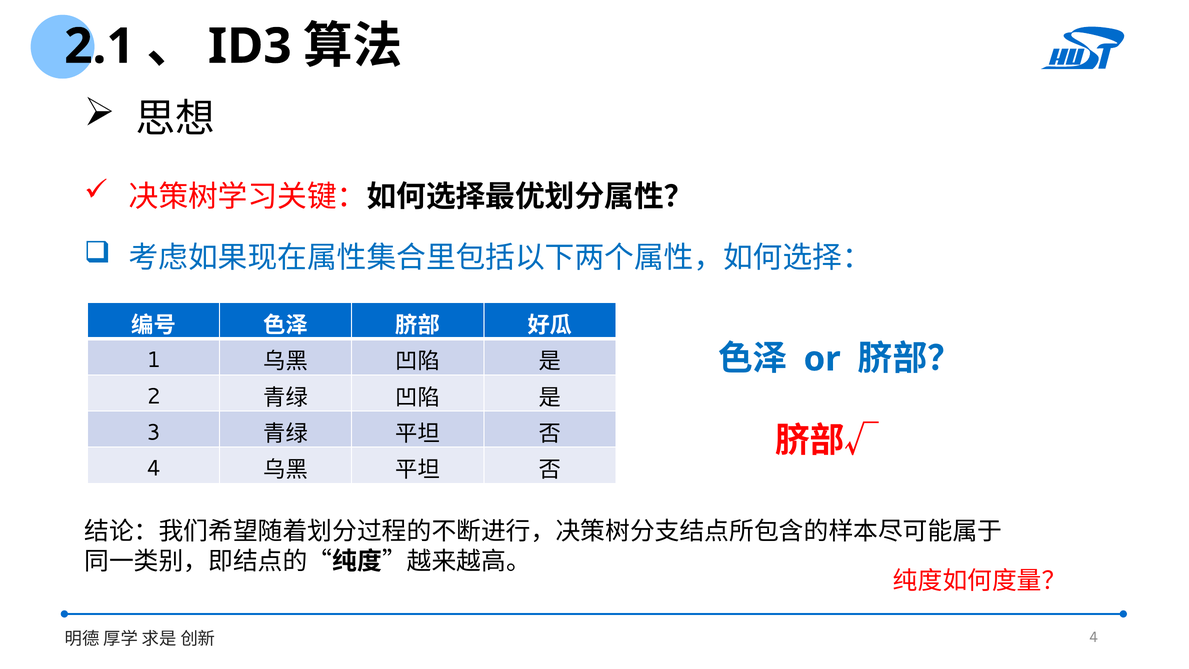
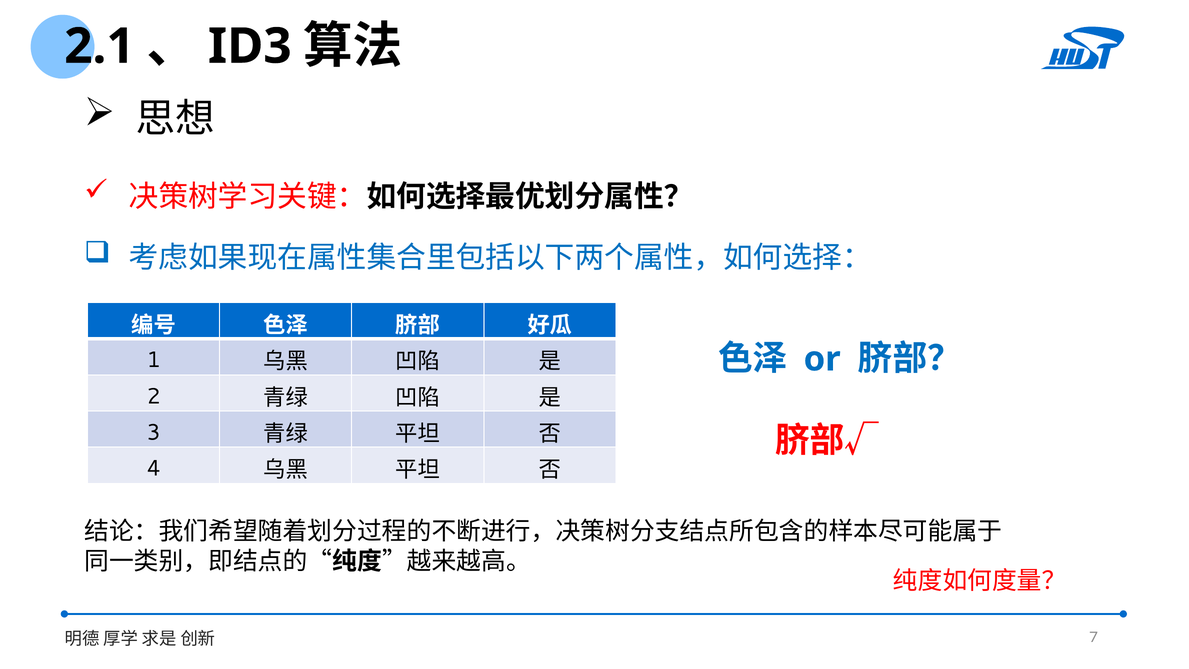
4 at (1094, 637): 4 -> 7
